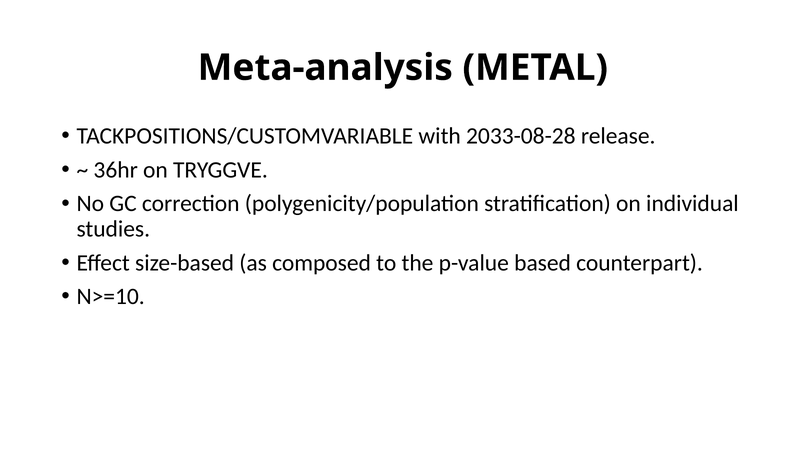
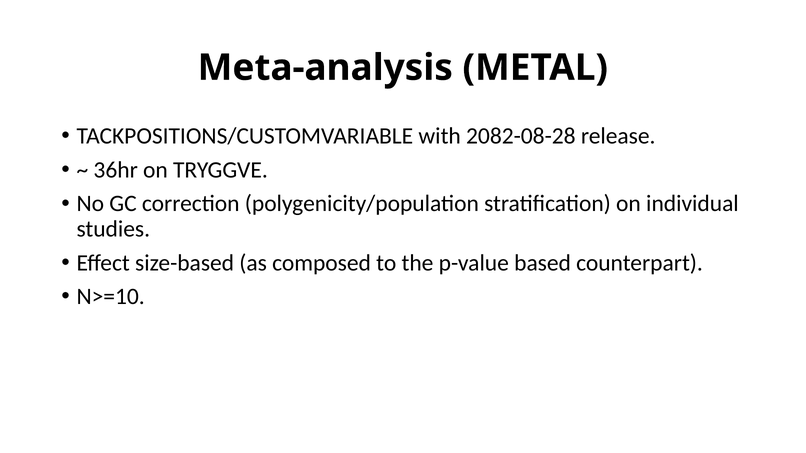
2033-08-28: 2033-08-28 -> 2082-08-28
